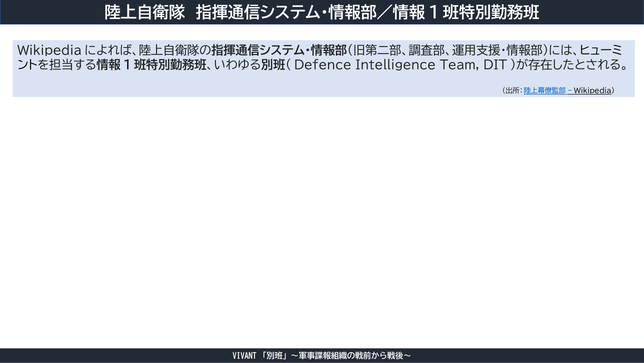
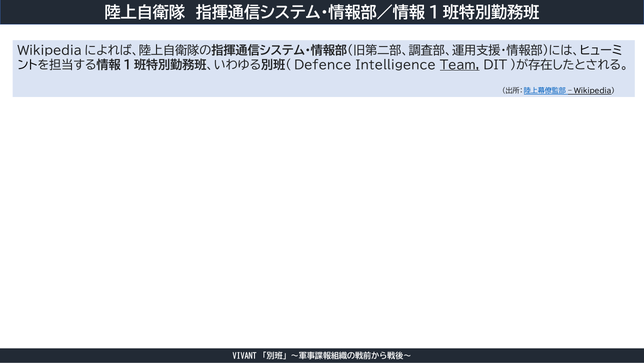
Team underline: none -> present
